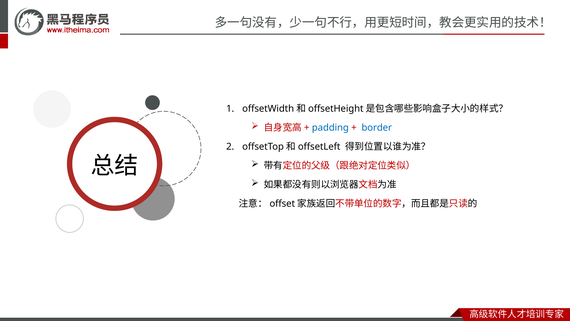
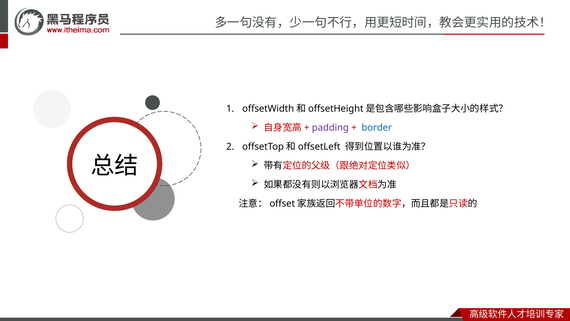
padding colour: blue -> purple
